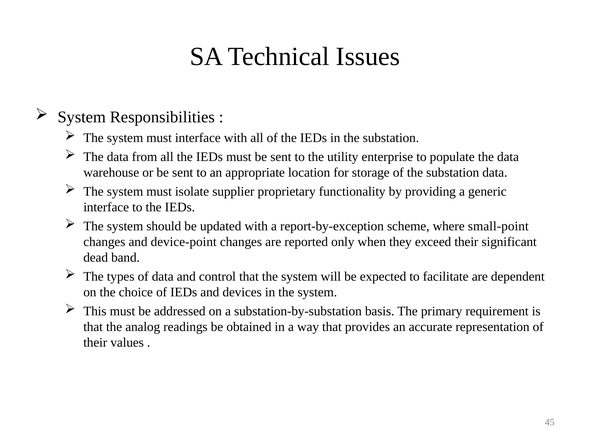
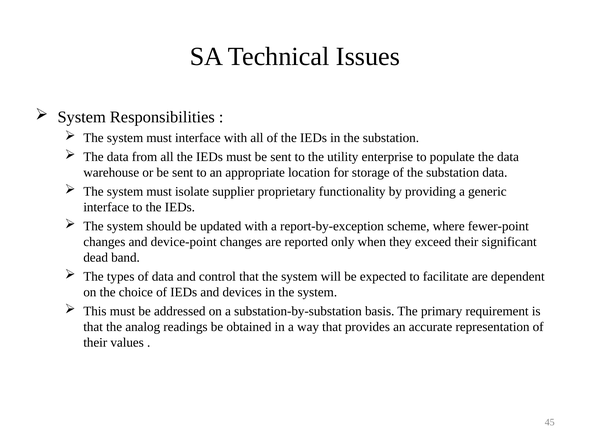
small-point: small-point -> fewer-point
